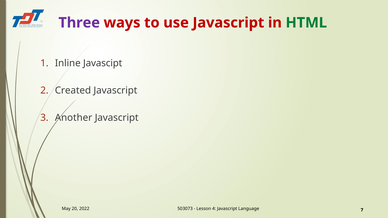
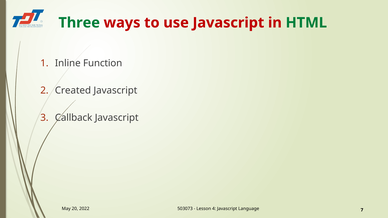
Three colour: purple -> green
Javascipt: Javascipt -> Function
Another: Another -> Callback
